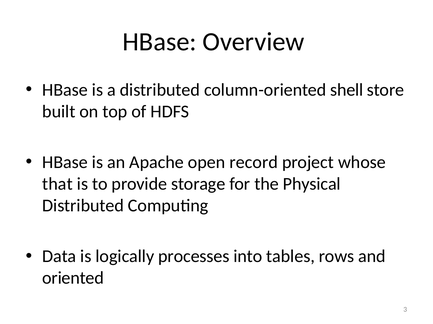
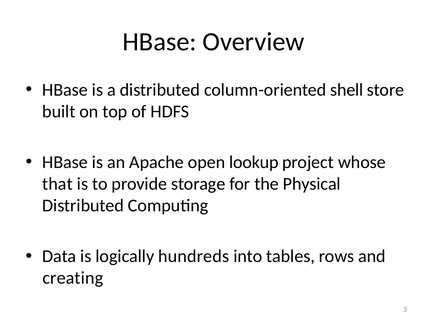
record: record -> lookup
processes: processes -> hundreds
oriented: oriented -> creating
